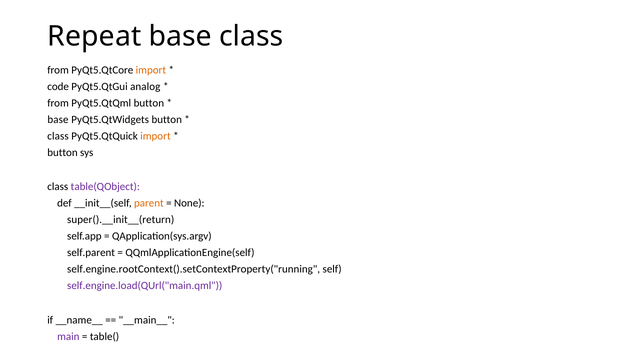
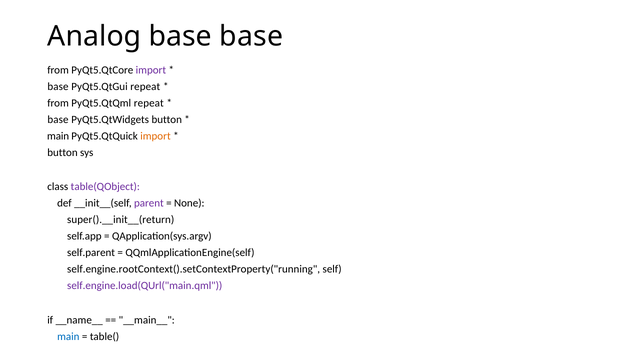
Repeat: Repeat -> Analog
base class: class -> base
import at (151, 70) colour: orange -> purple
code at (58, 87): code -> base
PyQt5.QtGui analog: analog -> repeat
PyQt5.QtQml button: button -> repeat
class at (58, 136): class -> main
parent colour: orange -> purple
main at (68, 336) colour: purple -> blue
